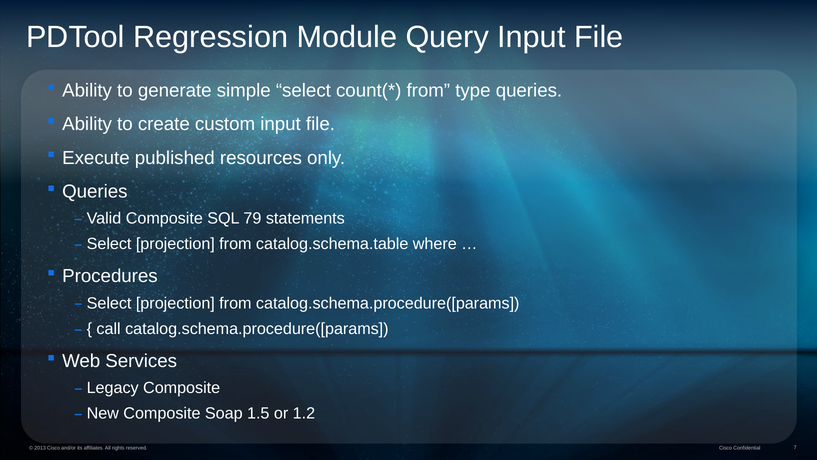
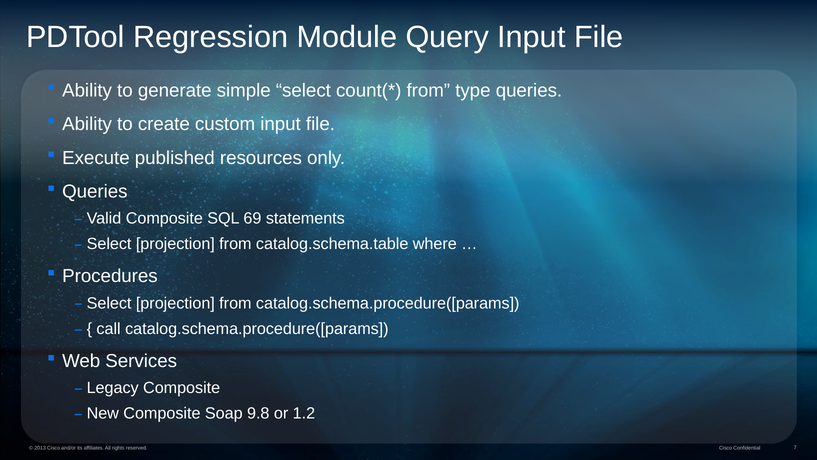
79: 79 -> 69
1.5: 1.5 -> 9.8
